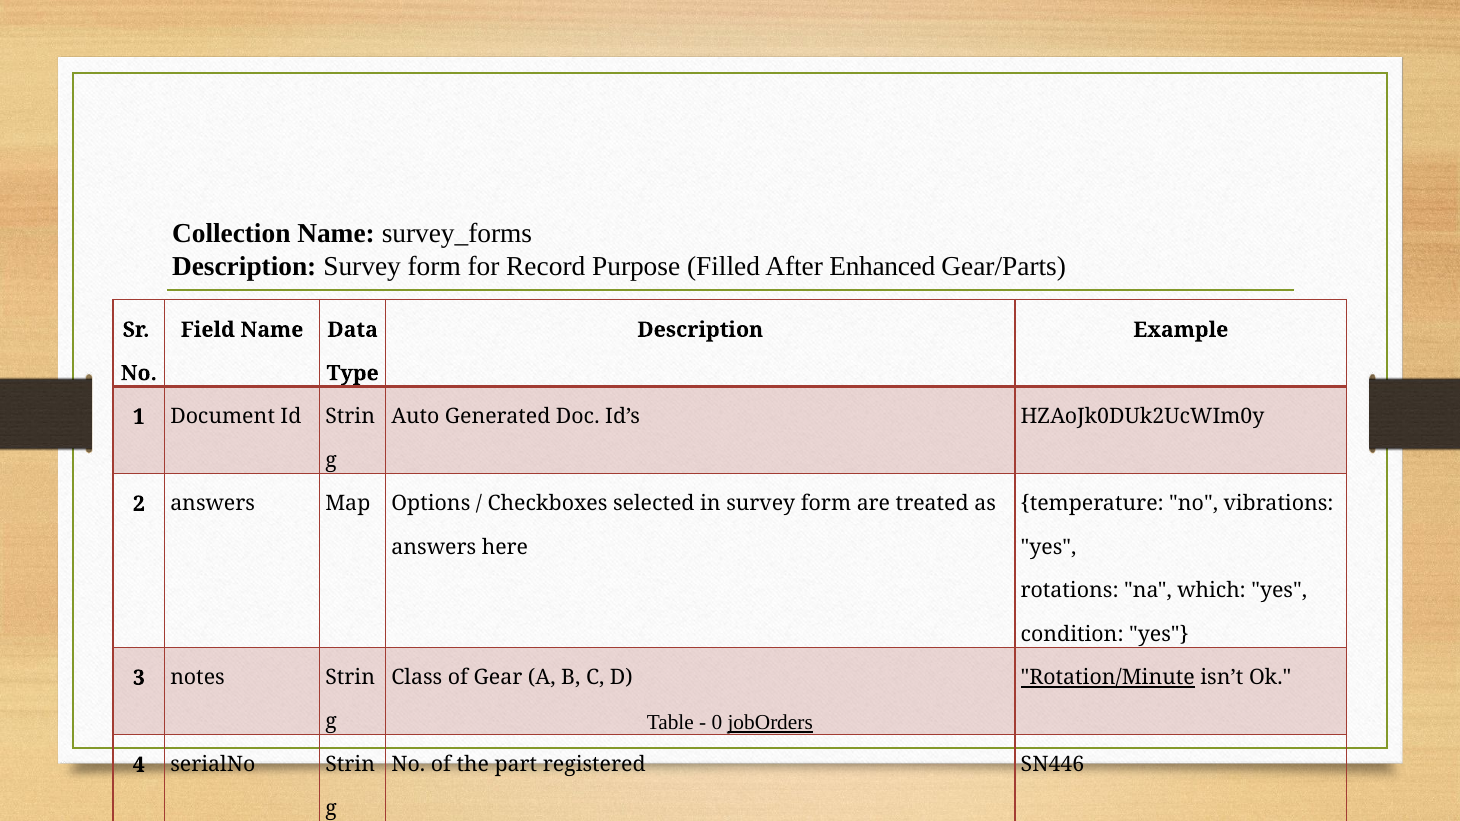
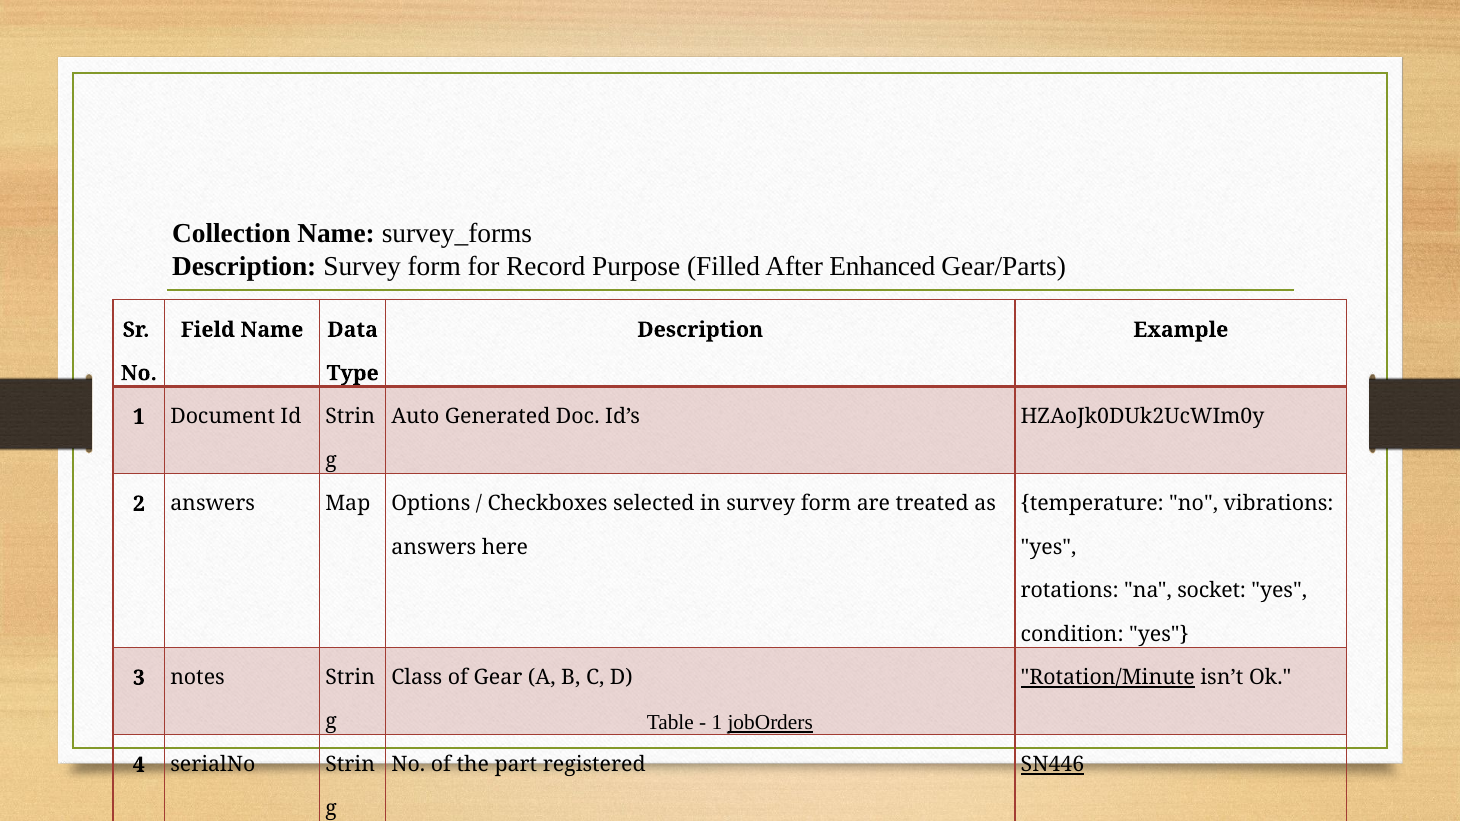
which: which -> socket
0 at (717, 723): 0 -> 1
SN446 underline: none -> present
